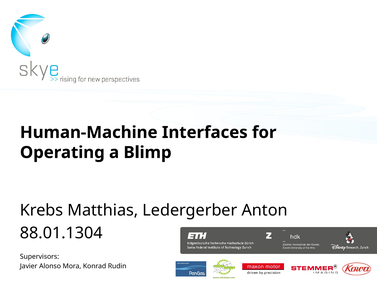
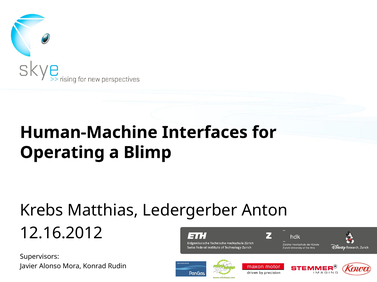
88.01.1304: 88.01.1304 -> 12.16.2012
